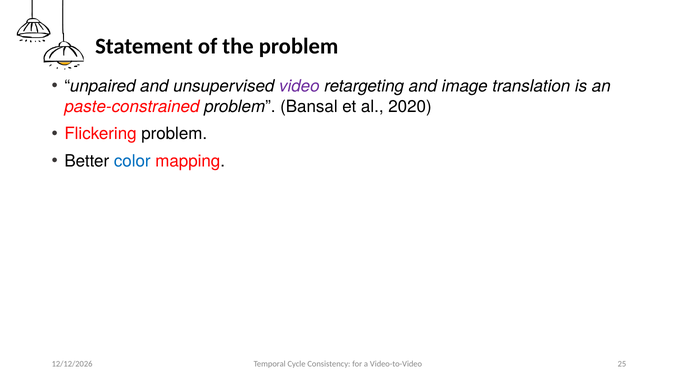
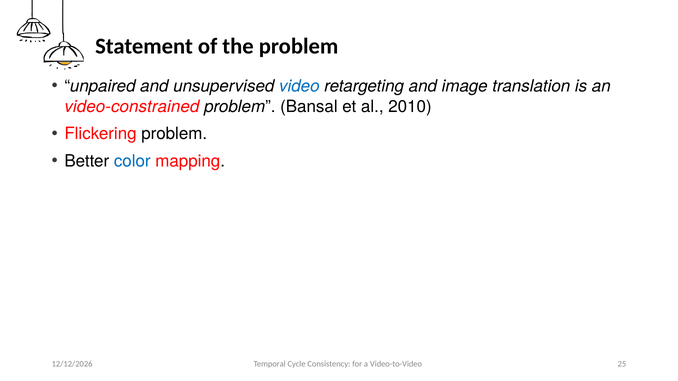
video colour: purple -> blue
paste-constrained: paste-constrained -> video-constrained
2020: 2020 -> 2010
